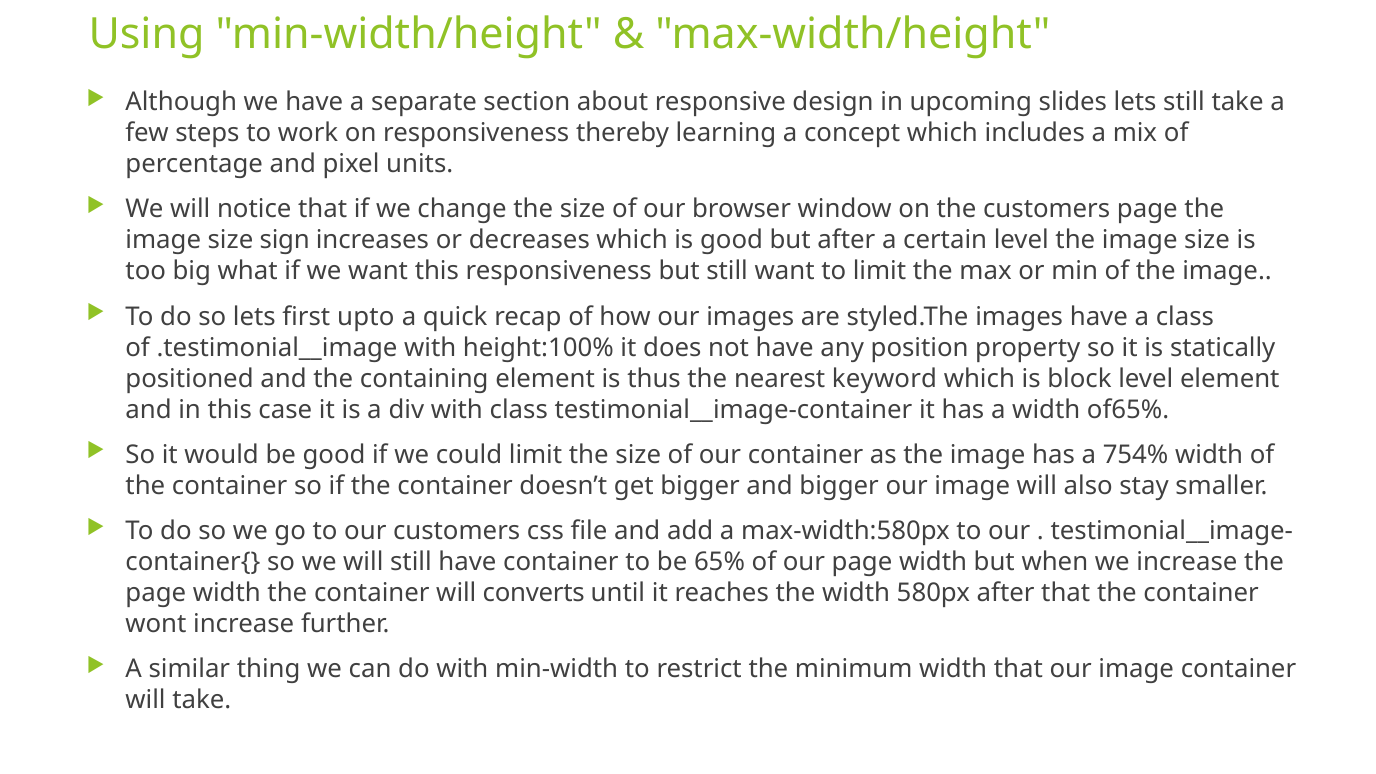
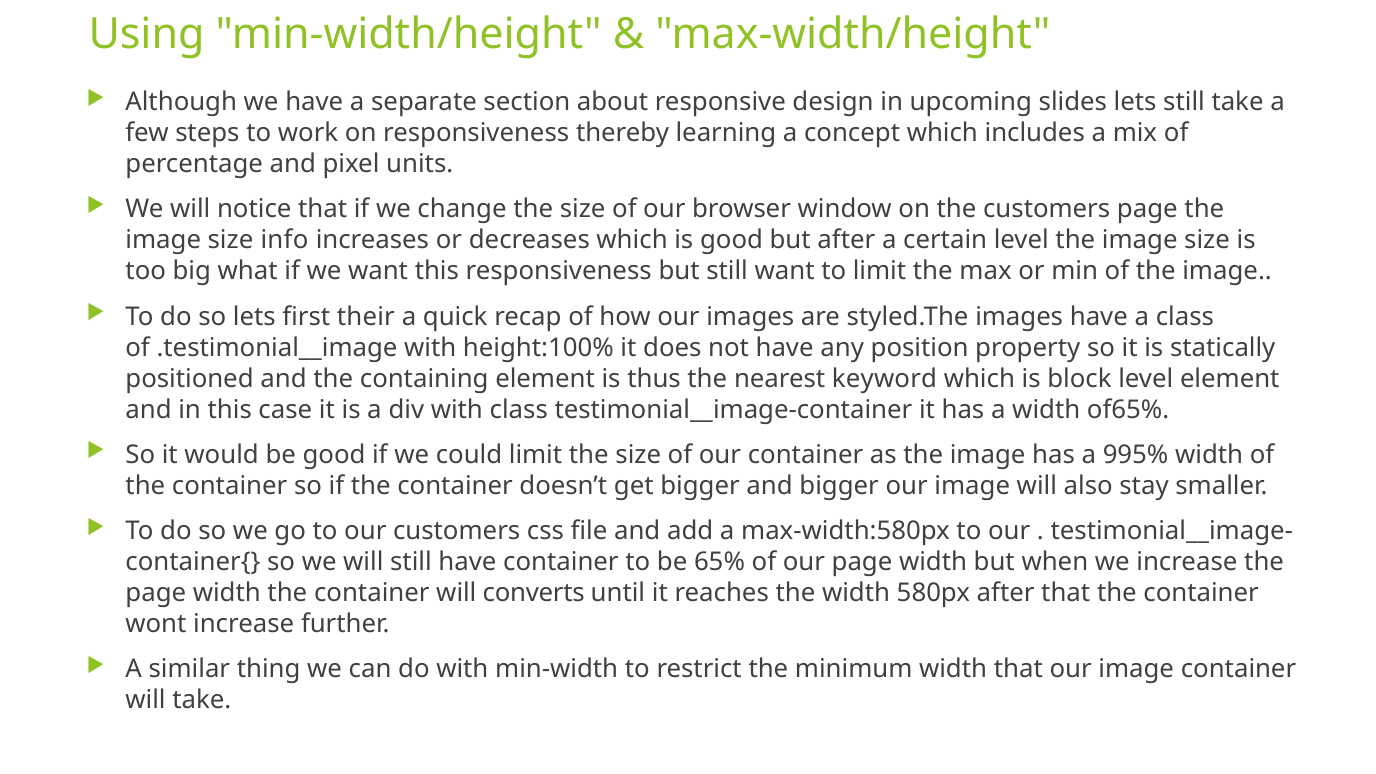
sign: sign -> info
upto: upto -> their
754%: 754% -> 995%
